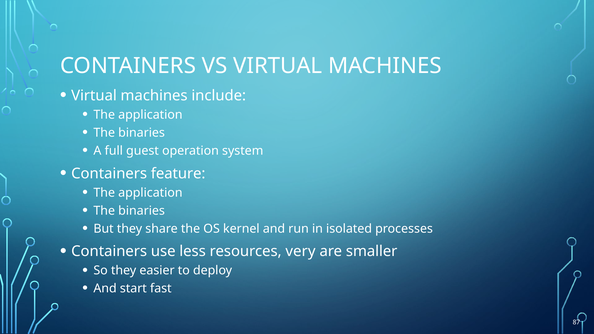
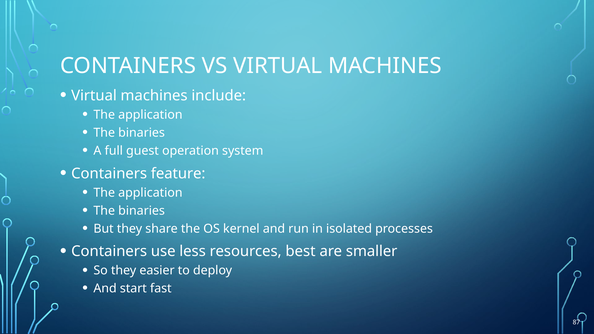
very: very -> best
